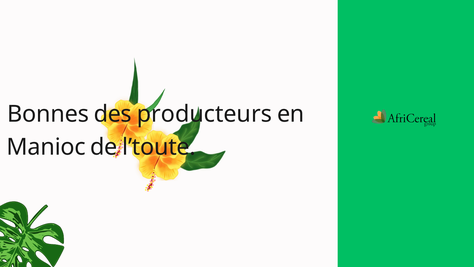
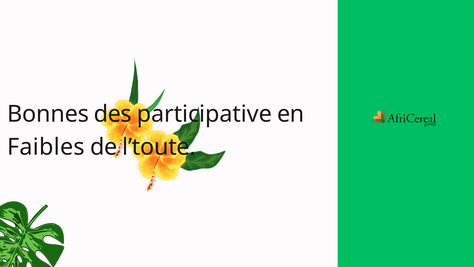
producteurs: producteurs -> participative
Manioc: Manioc -> Faibles
